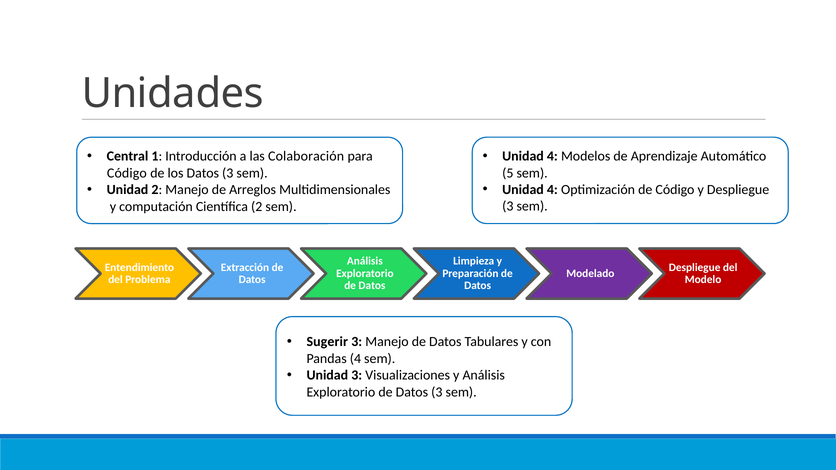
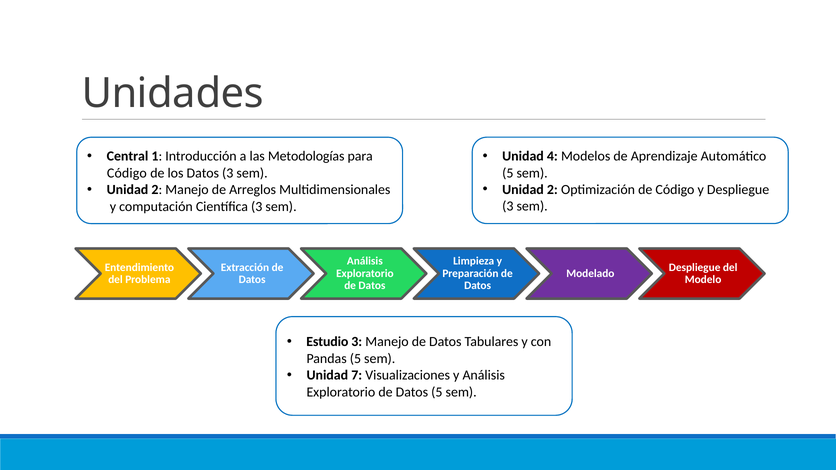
Colaboración: Colaboración -> Metodologías
4 at (552, 190): 4 -> 2
Científica 2: 2 -> 3
Sugerir: Sugerir -> Estudio
Pandas 4: 4 -> 5
Unidad 3: 3 -> 7
de Datos 3: 3 -> 5
